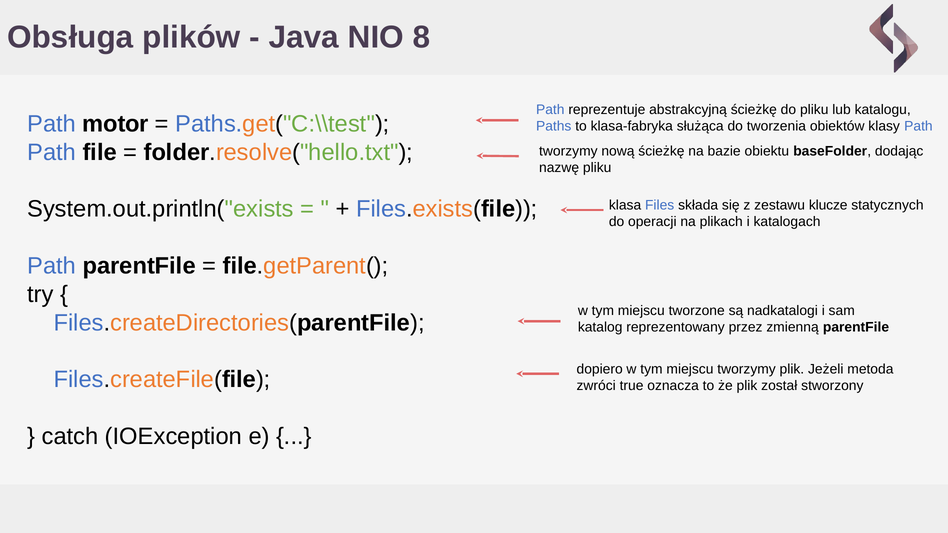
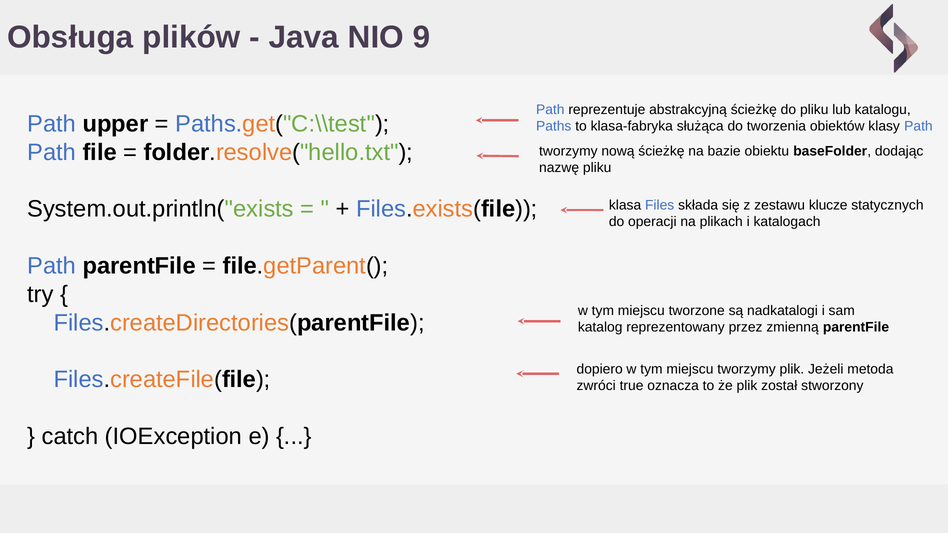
8: 8 -> 9
motor: motor -> upper
